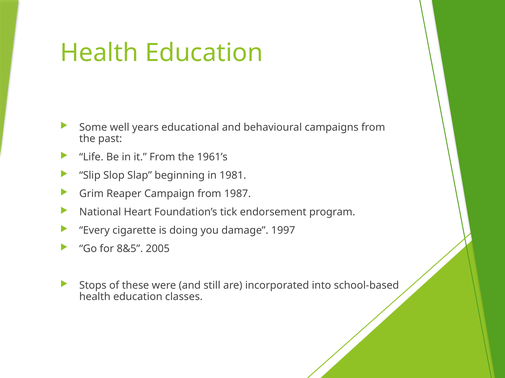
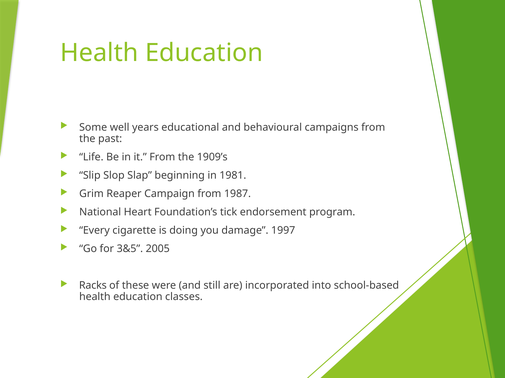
1961’s: 1961’s -> 1909’s
8&5: 8&5 -> 3&5
Stops: Stops -> Racks
